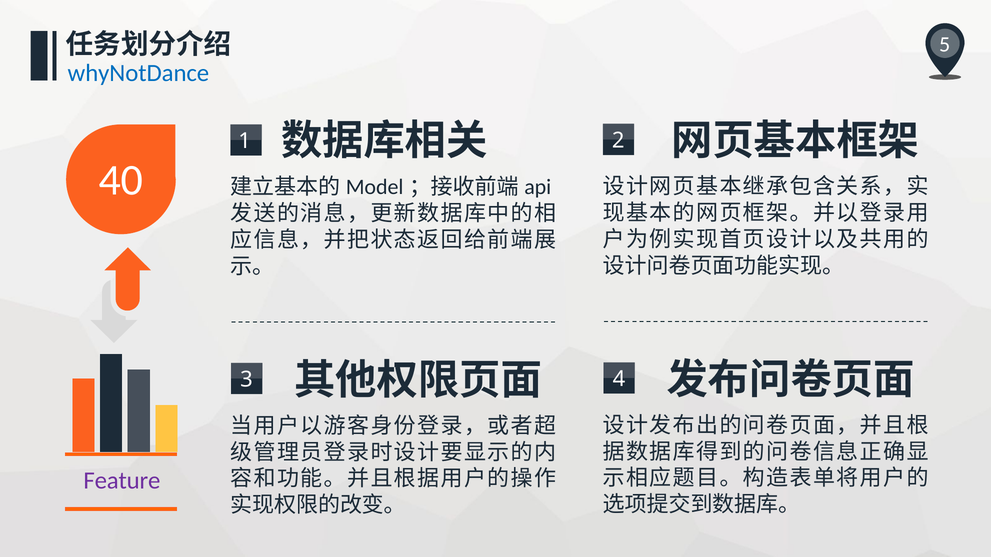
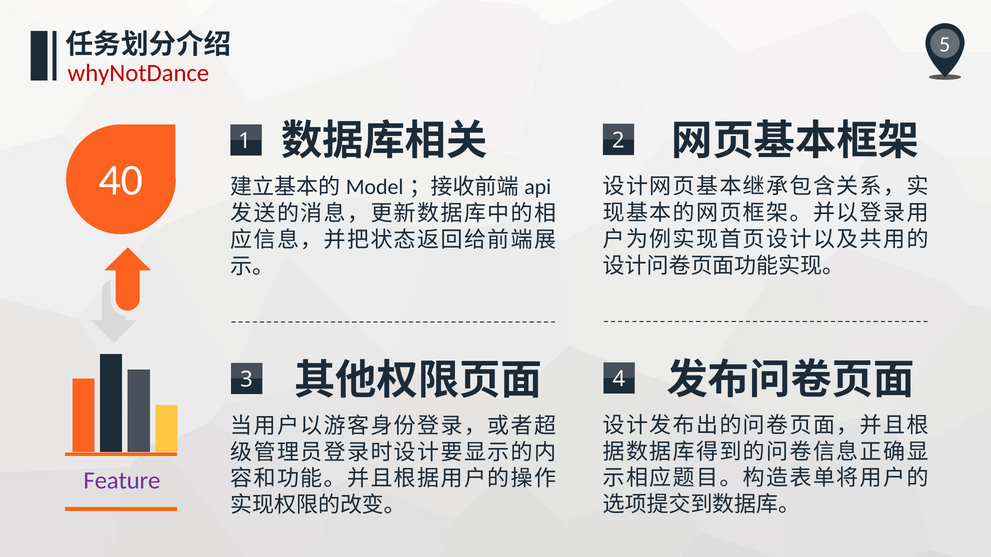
whyNotDance colour: blue -> red
